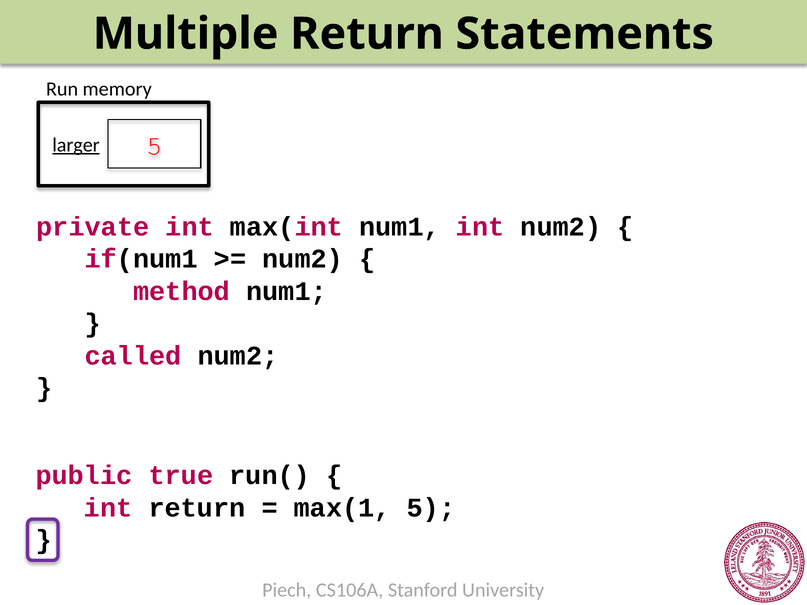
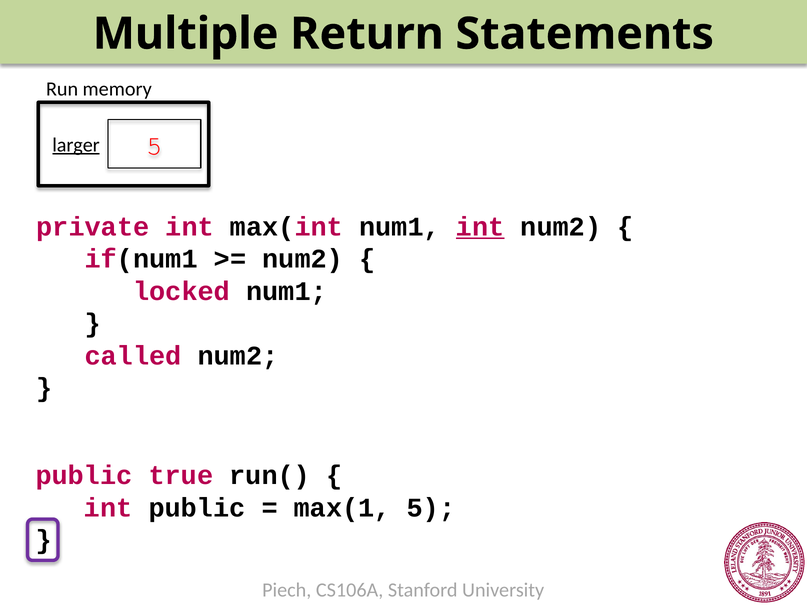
int at (480, 227) underline: none -> present
method: method -> locked
int return: return -> public
